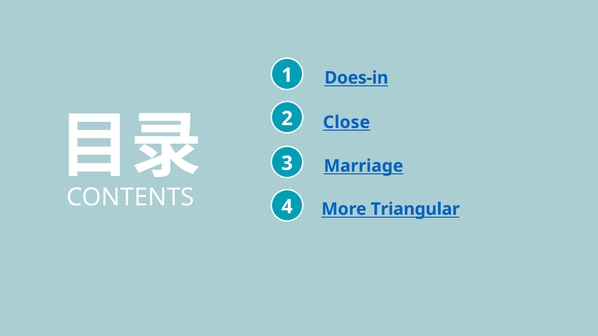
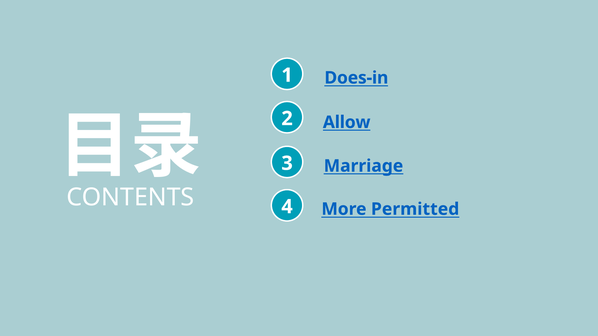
Close: Close -> Allow
Triangular: Triangular -> Permitted
